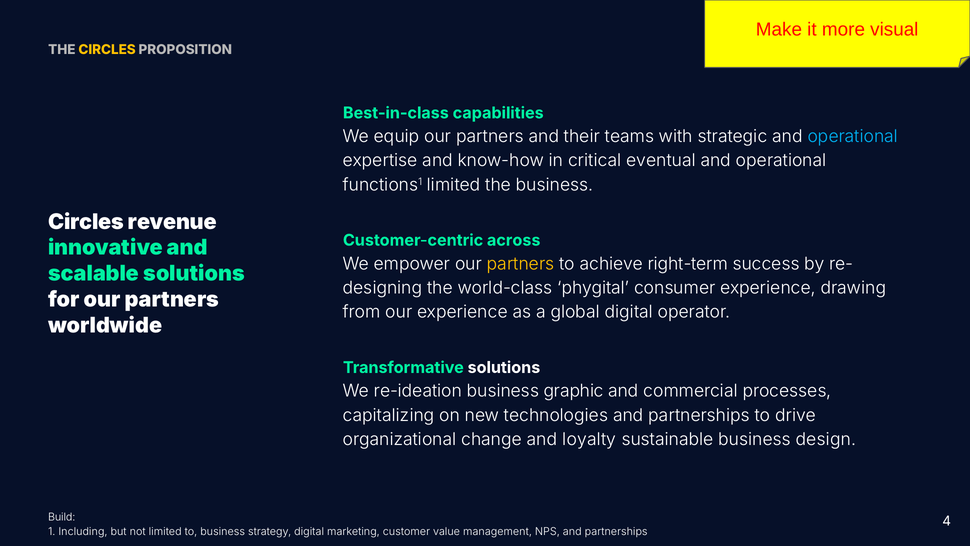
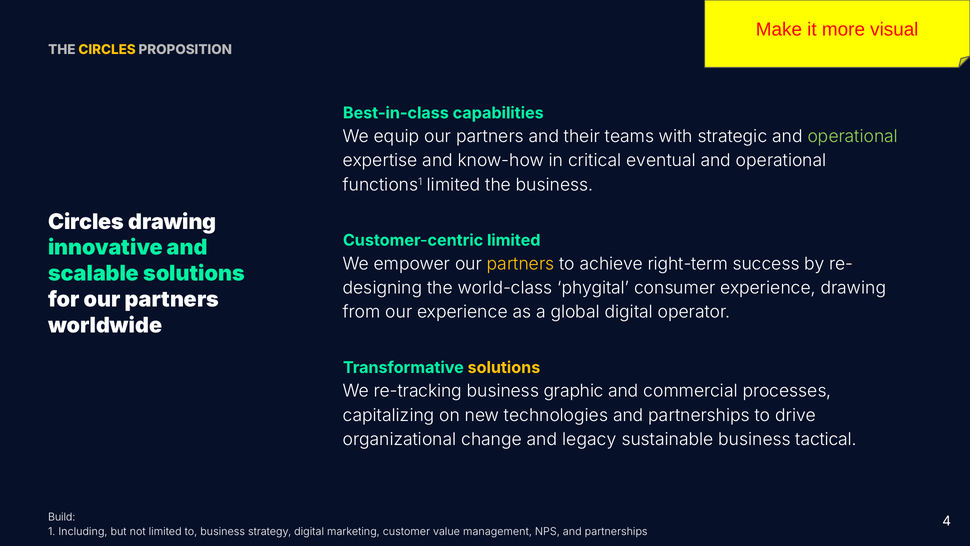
operational at (853, 136) colour: light blue -> light green
Circles revenue: revenue -> drawing
Customer-centric across: across -> limited
solutions at (504, 367) colour: white -> yellow
re-ideation: re-ideation -> re-tracking
loyalty: loyalty -> legacy
design: design -> tactical
